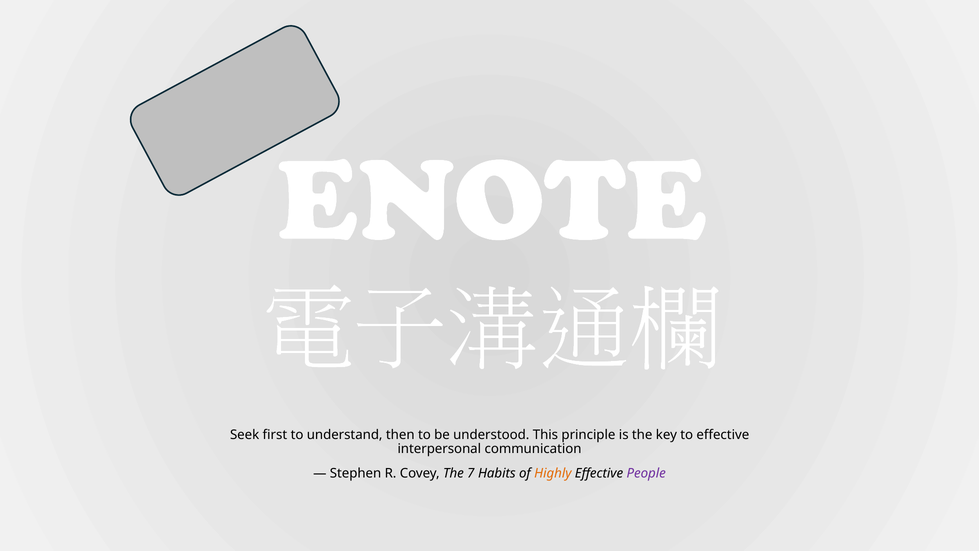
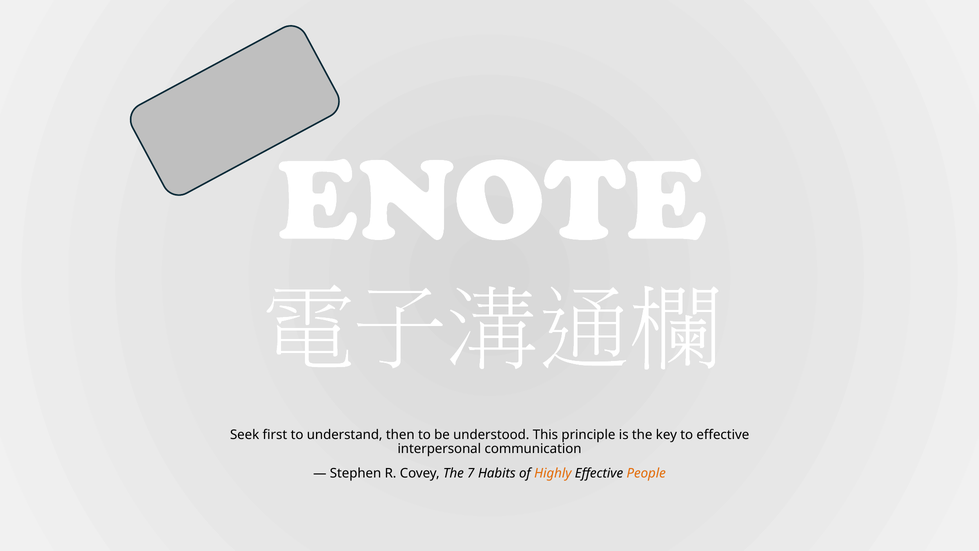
People colour: purple -> orange
